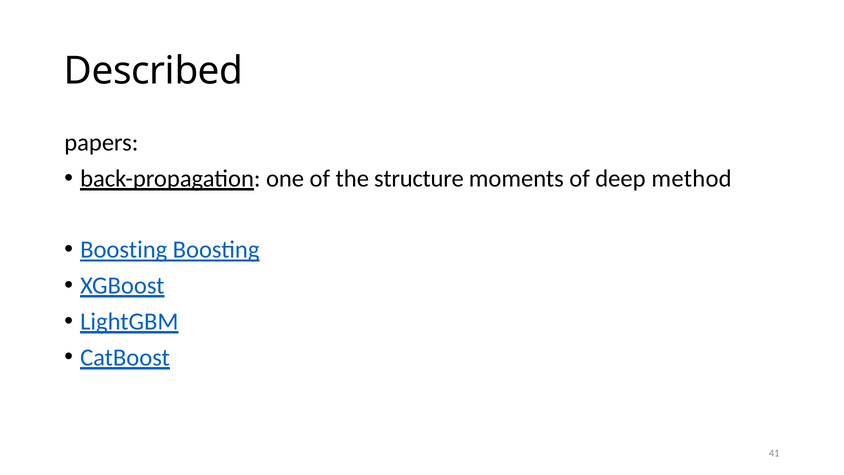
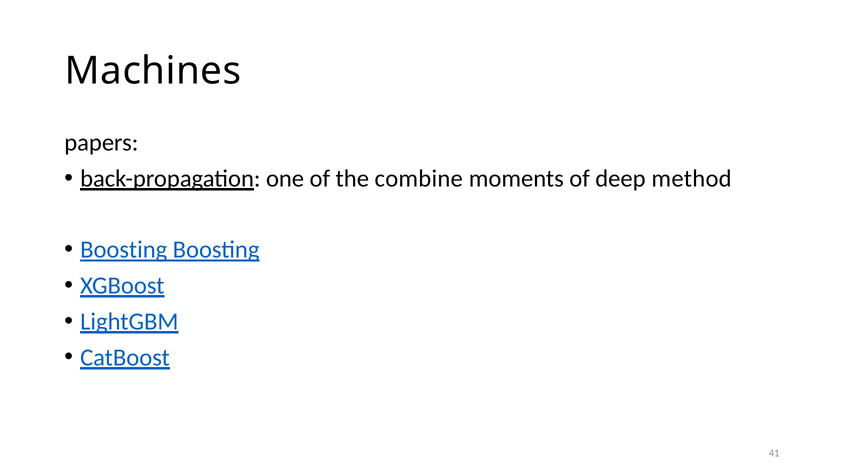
Described: Described -> Machines
structure: structure -> combine
